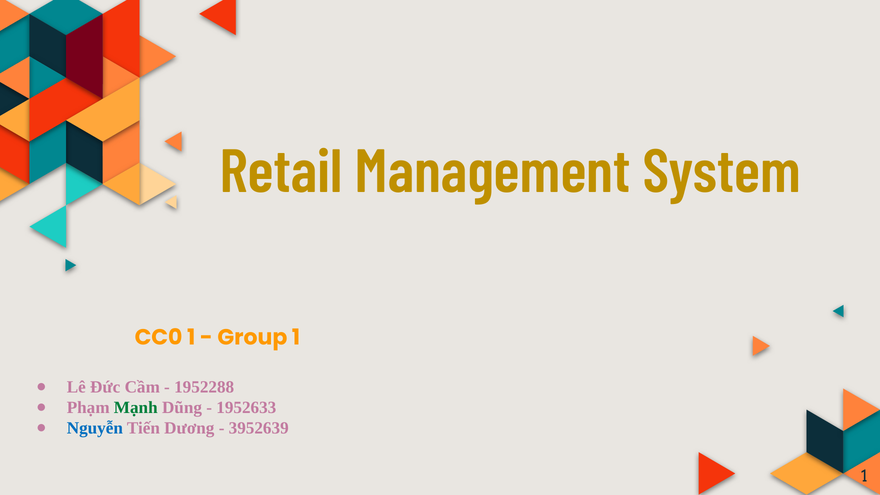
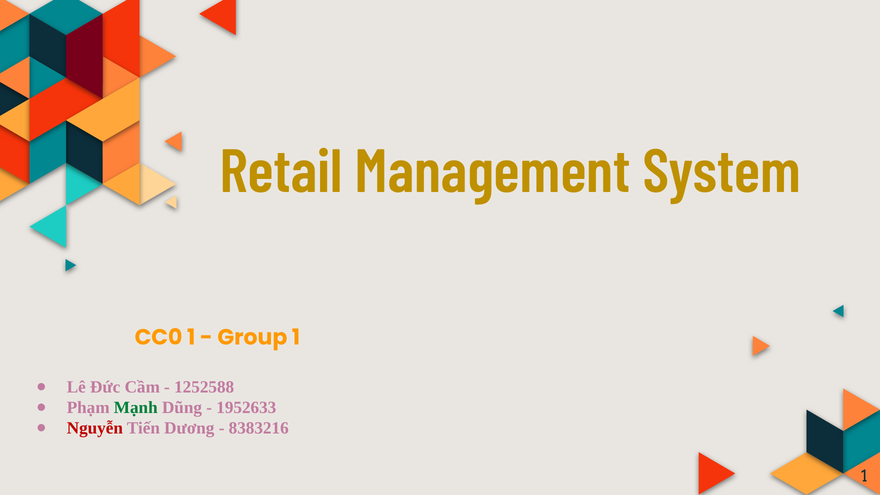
1952288: 1952288 -> 1252588
Nguyễn colour: blue -> red
3952639: 3952639 -> 8383216
